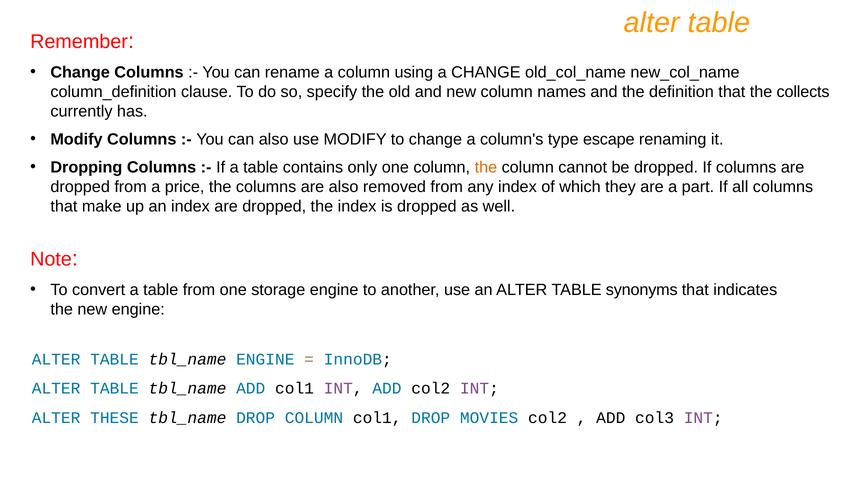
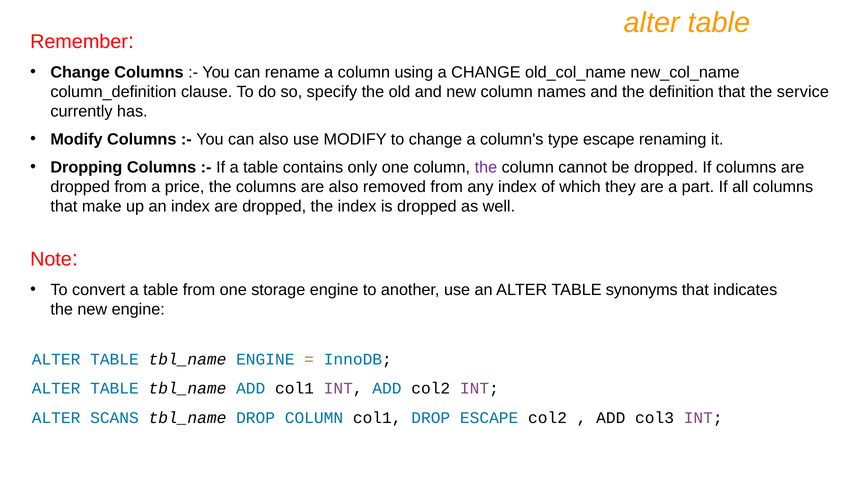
collects: collects -> service
the at (486, 167) colour: orange -> purple
THESE: THESE -> SCANS
DROP MOVIES: MOVIES -> ESCAPE
